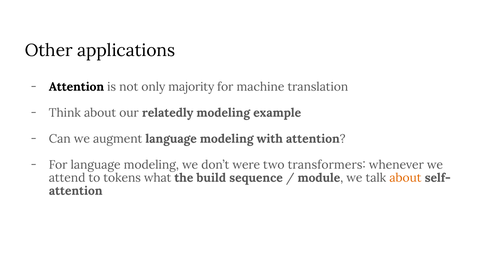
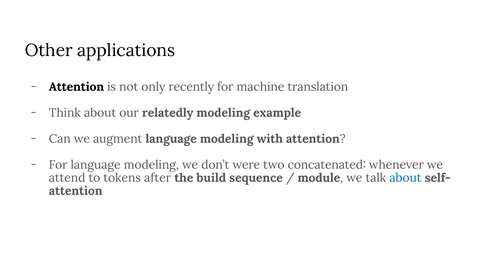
majority: majority -> recently
transformers: transformers -> concatenated
what: what -> after
about at (405, 178) colour: orange -> blue
